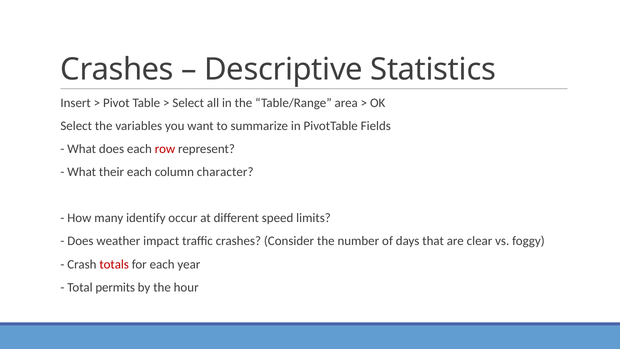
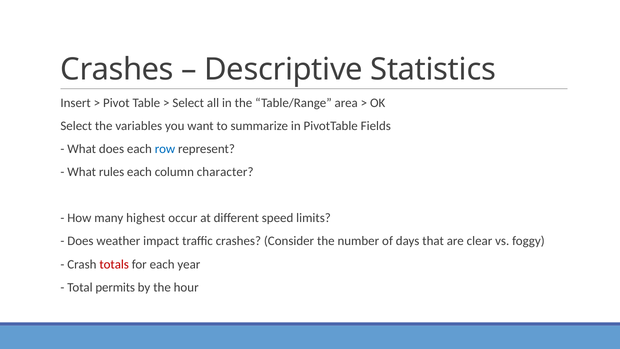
row colour: red -> blue
their: their -> rules
identify: identify -> highest
